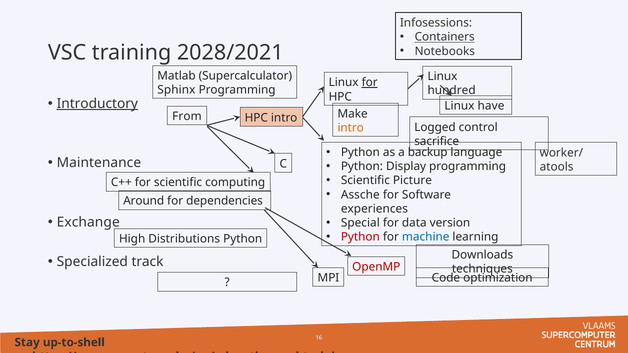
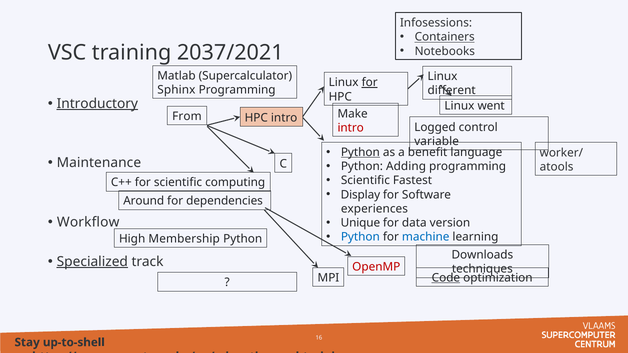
2028/2021: 2028/2021 -> 2037/2021
hundred: hundred -> different
have: have -> went
intro at (351, 128) colour: orange -> red
sacrifice: sacrifice -> variable
Python at (360, 152) underline: none -> present
backup: backup -> benefit
Display: Display -> Adding
Picture: Picture -> Fastest
Assche: Assche -> Display
Exchange: Exchange -> Workflow
Special: Special -> Unique
Python at (360, 237) colour: red -> blue
Distributions: Distributions -> Membership
Specialized underline: none -> present
Code underline: none -> present
